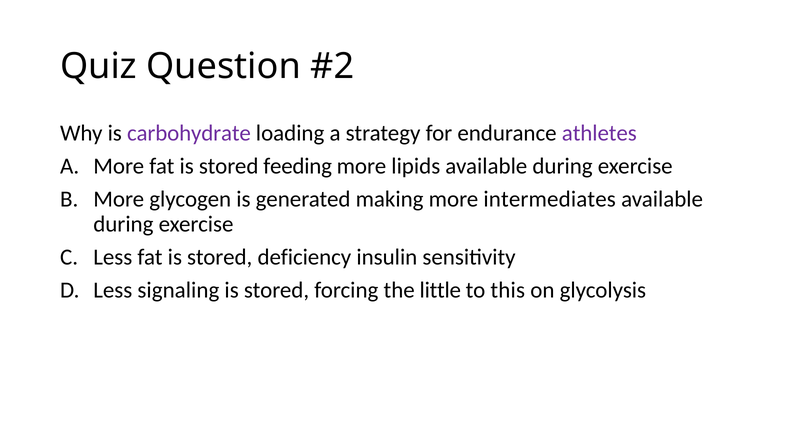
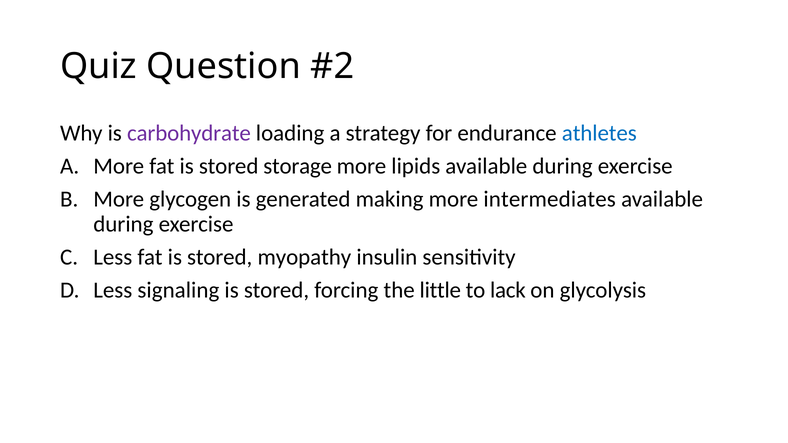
athletes colour: purple -> blue
feeding: feeding -> storage
deficiency: deficiency -> myopathy
this: this -> lack
